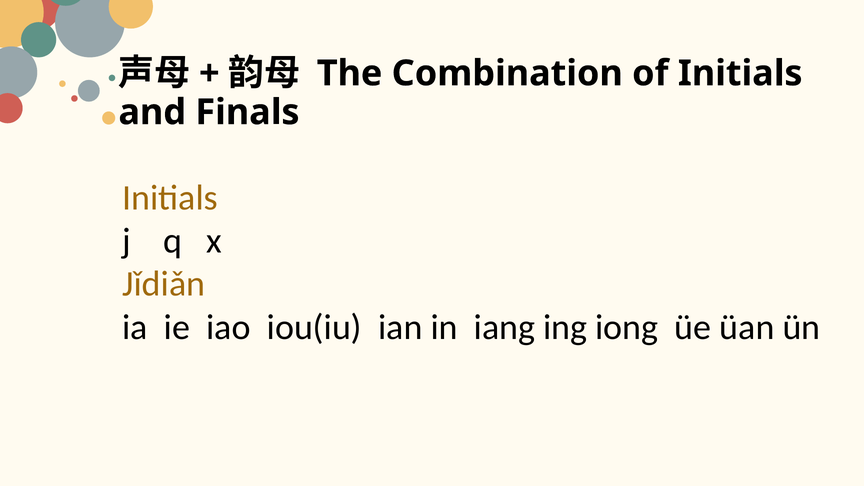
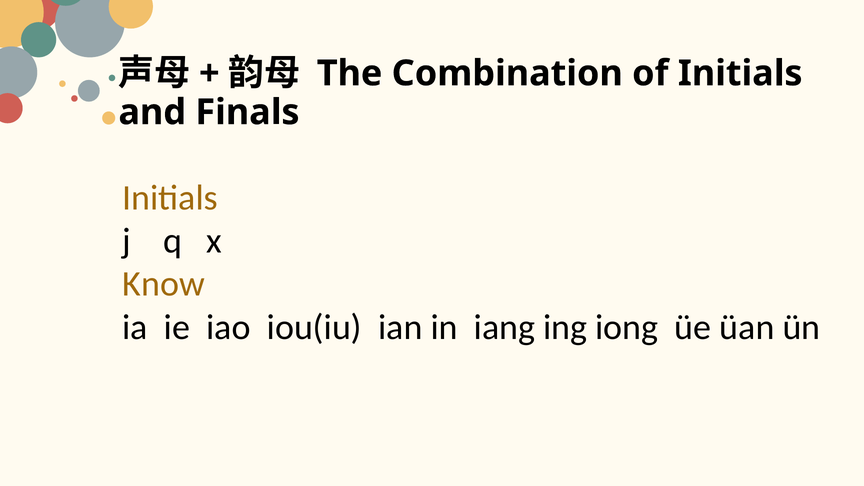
Jǐdiǎn: Jǐdiǎn -> Know
